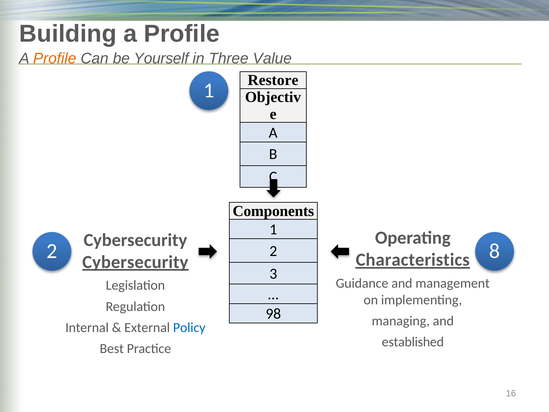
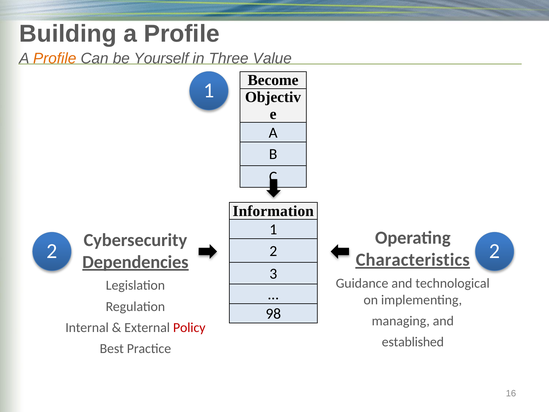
Restore: Restore -> Become
Components: Components -> Information
2 8: 8 -> 2
Cybersecurity at (135, 262): Cybersecurity -> Dependencies
management: management -> technological
Policy colour: blue -> red
